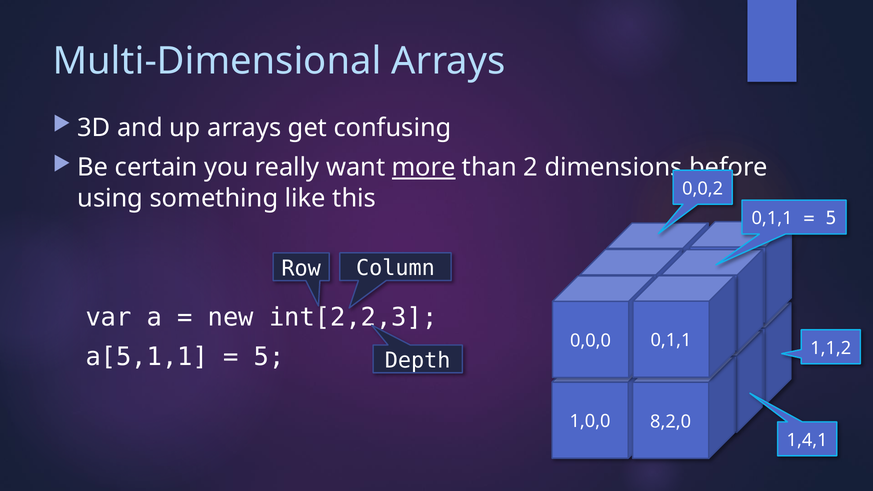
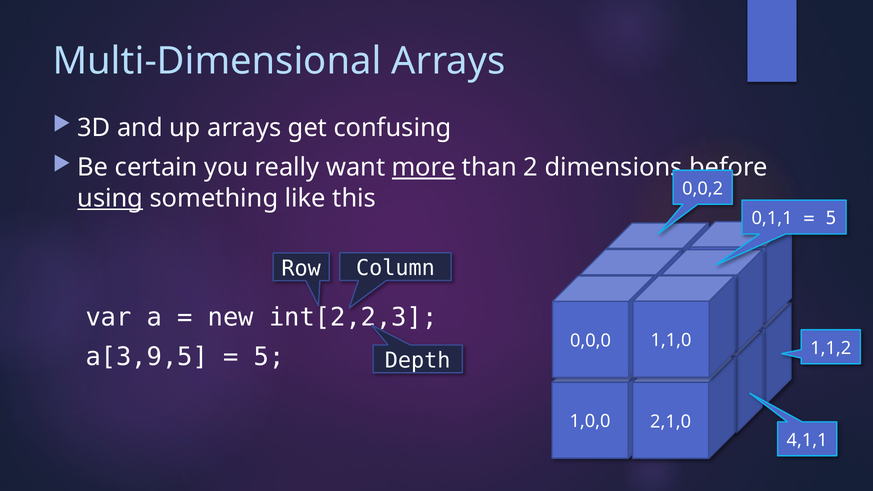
using underline: none -> present
0,0,0 0,1,1: 0,1,1 -> 1,1,0
a[5,1,1: a[5,1,1 -> a[3,9,5
8,2,0: 8,2,0 -> 2,1,0
1,4,1: 1,4,1 -> 4,1,1
